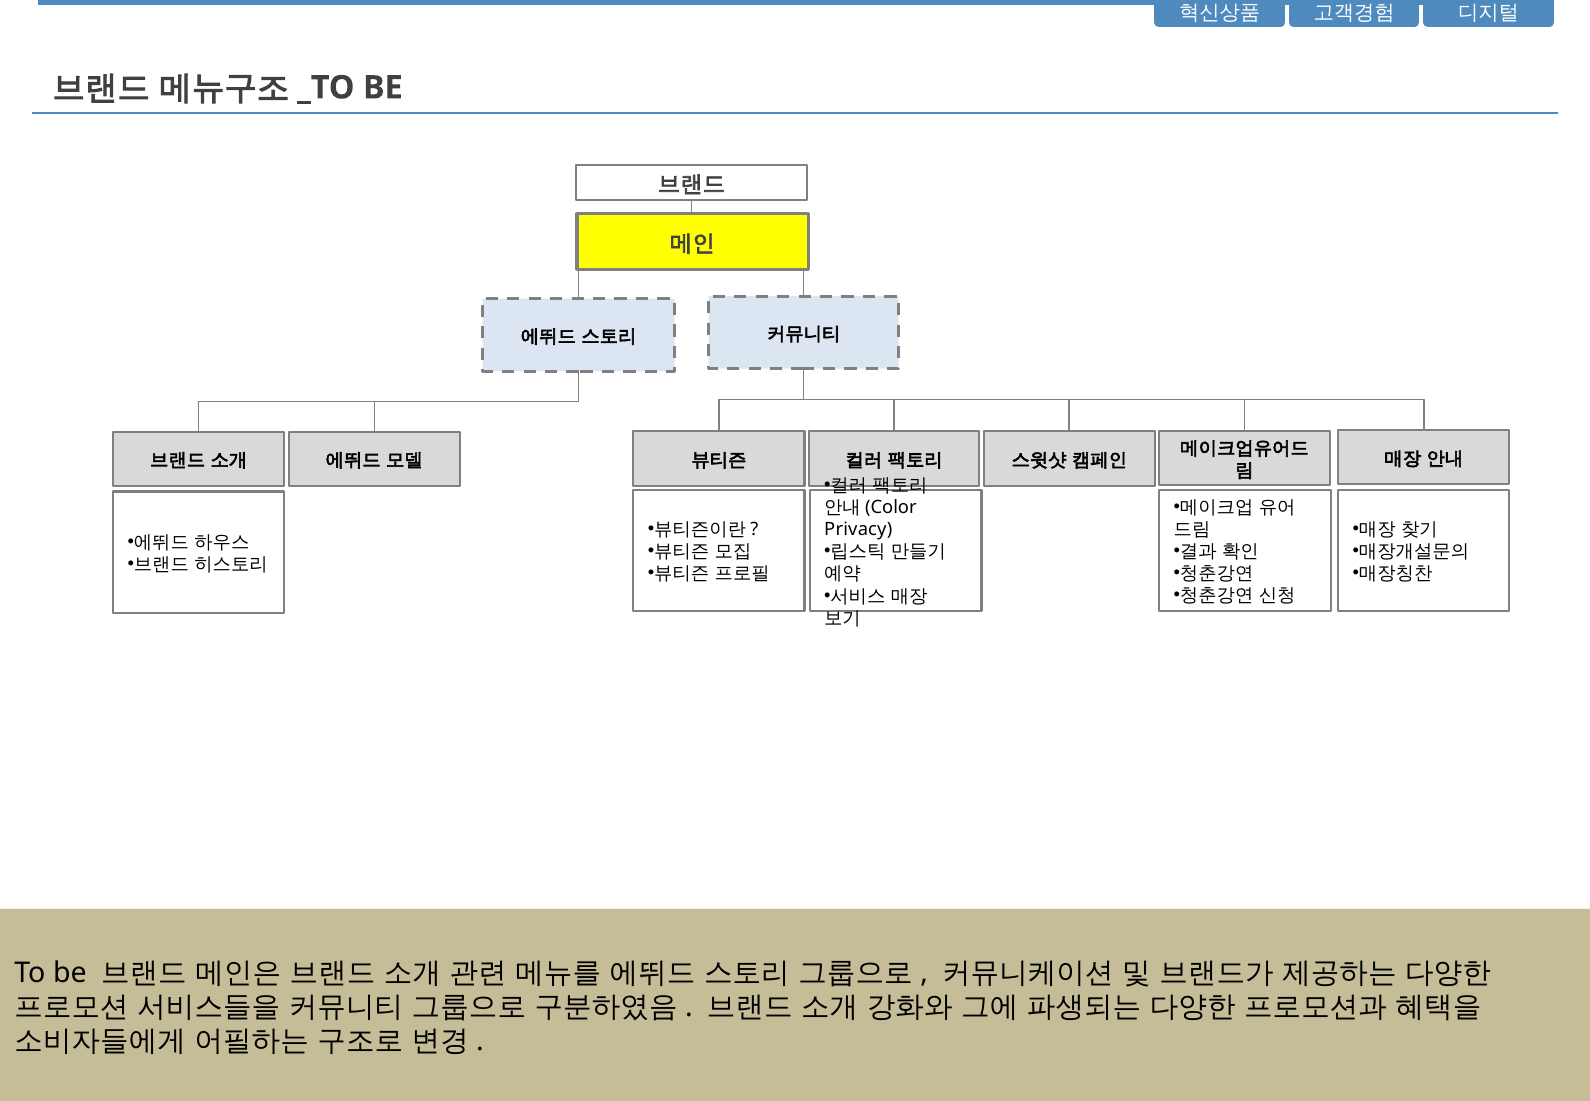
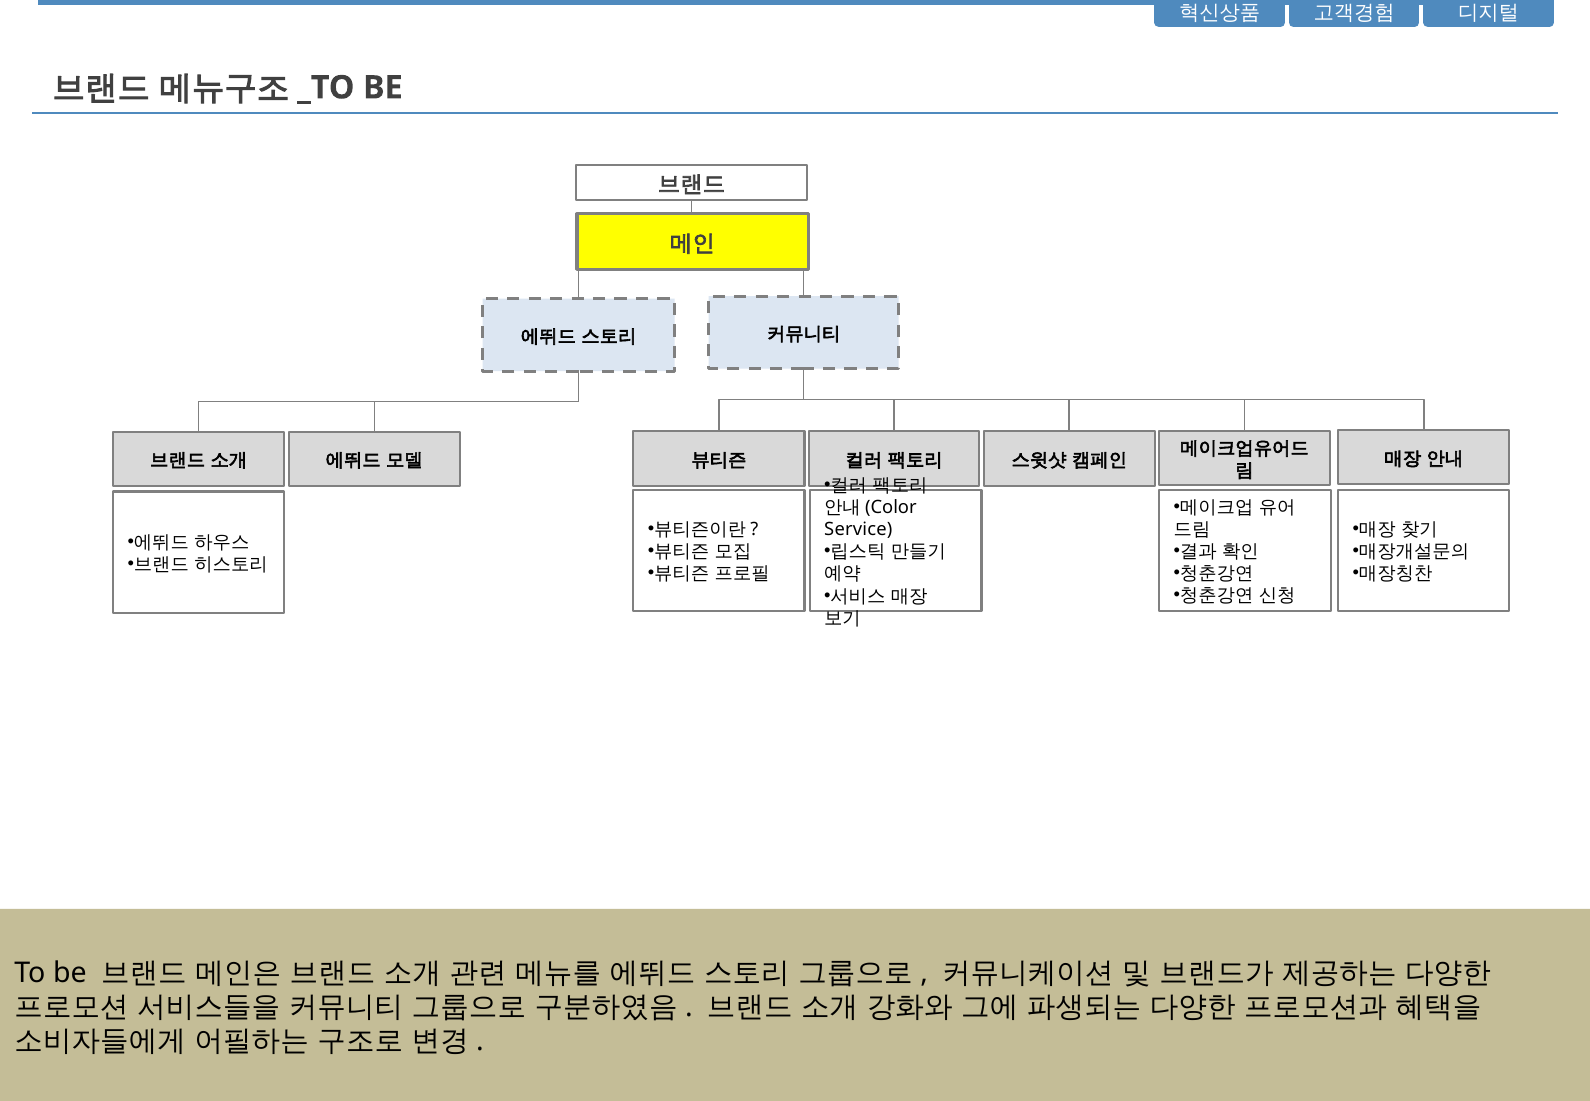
Privacy: Privacy -> Service
